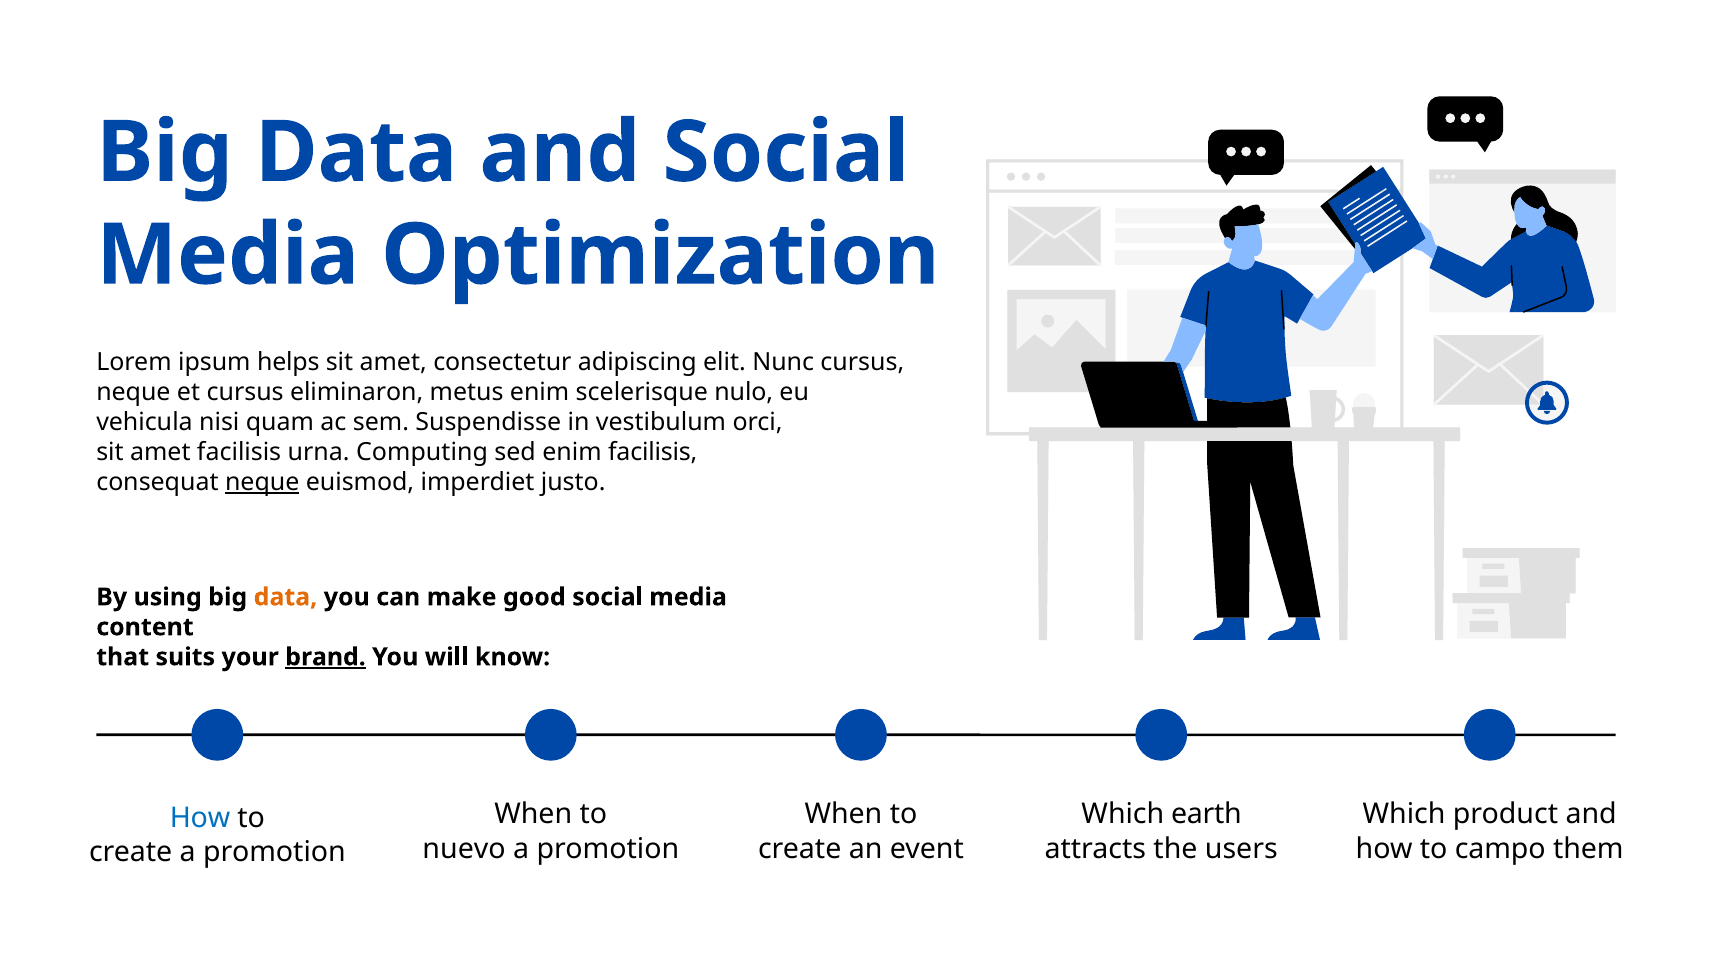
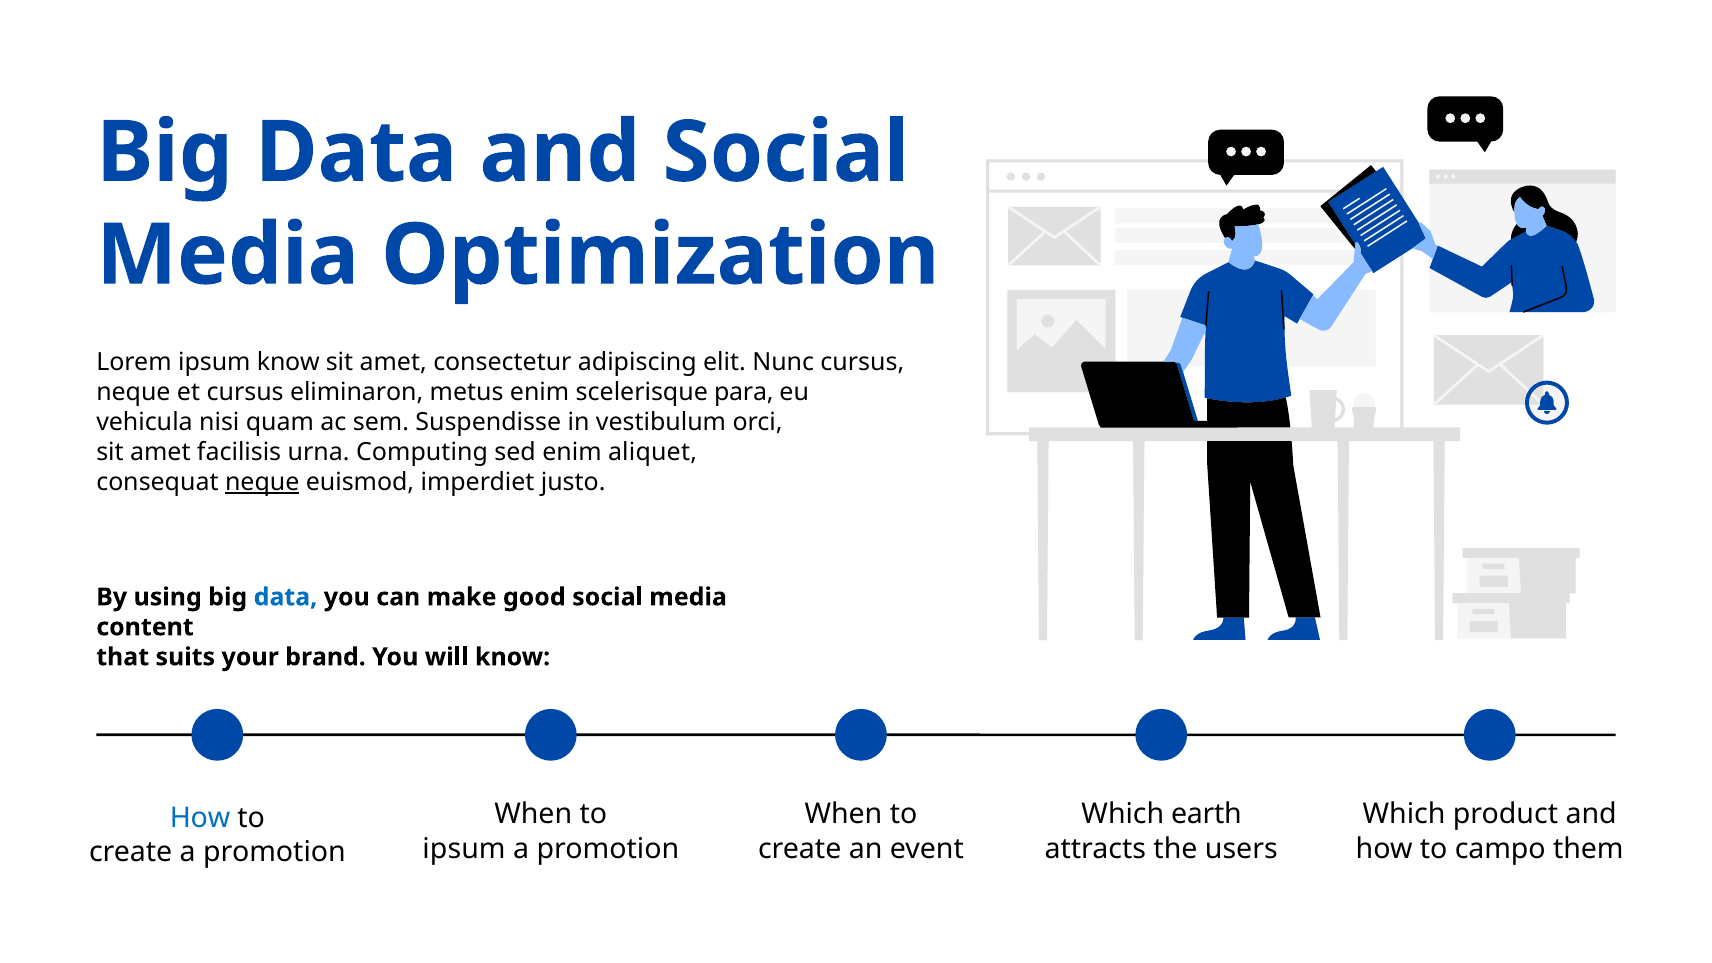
ipsum helps: helps -> know
nulo: nulo -> para
enim facilisis: facilisis -> aliquet
data at (285, 597) colour: orange -> blue
brand underline: present -> none
nuevo at (464, 849): nuevo -> ipsum
